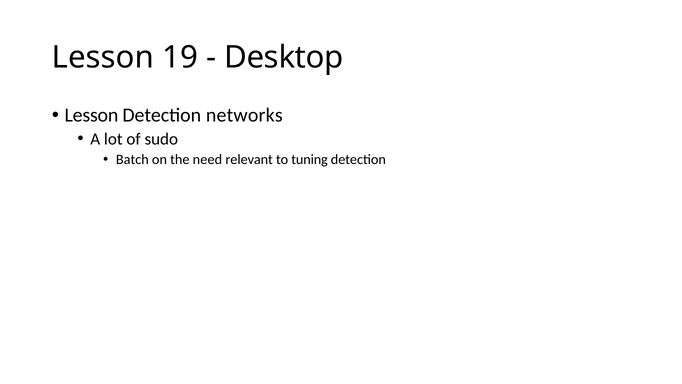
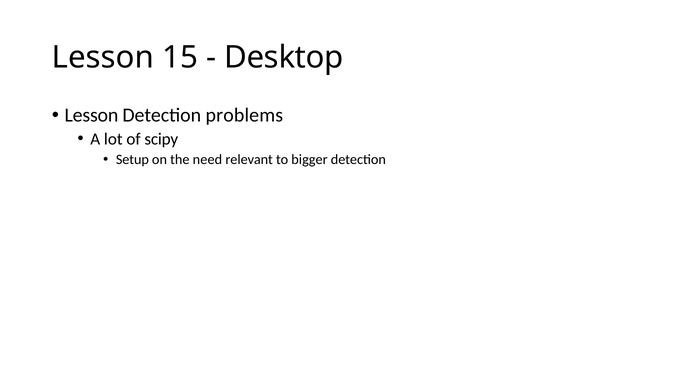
19: 19 -> 15
networks: networks -> problems
sudo: sudo -> scipy
Batch: Batch -> Setup
tuning: tuning -> bigger
